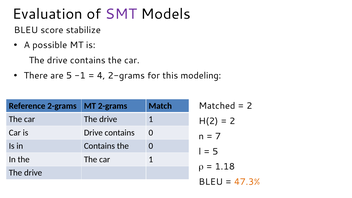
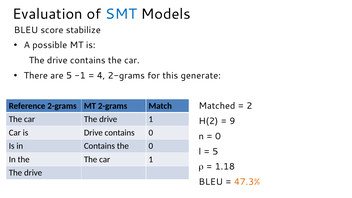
SMT colour: purple -> blue
modeling: modeling -> generate
2 at (232, 121): 2 -> 9
7 at (218, 136): 7 -> 0
